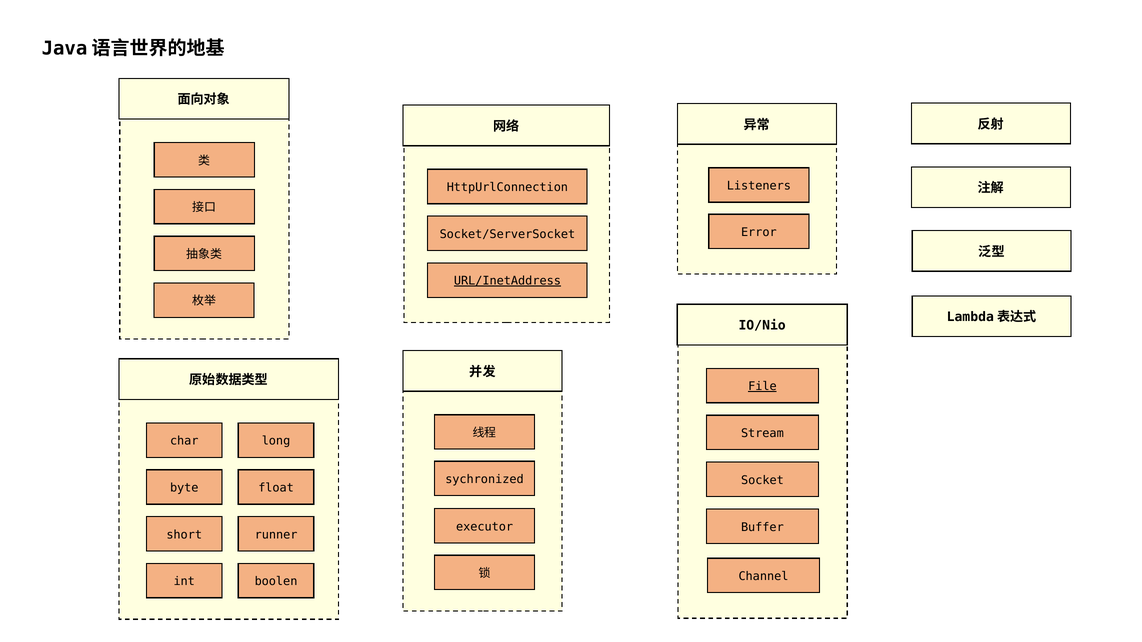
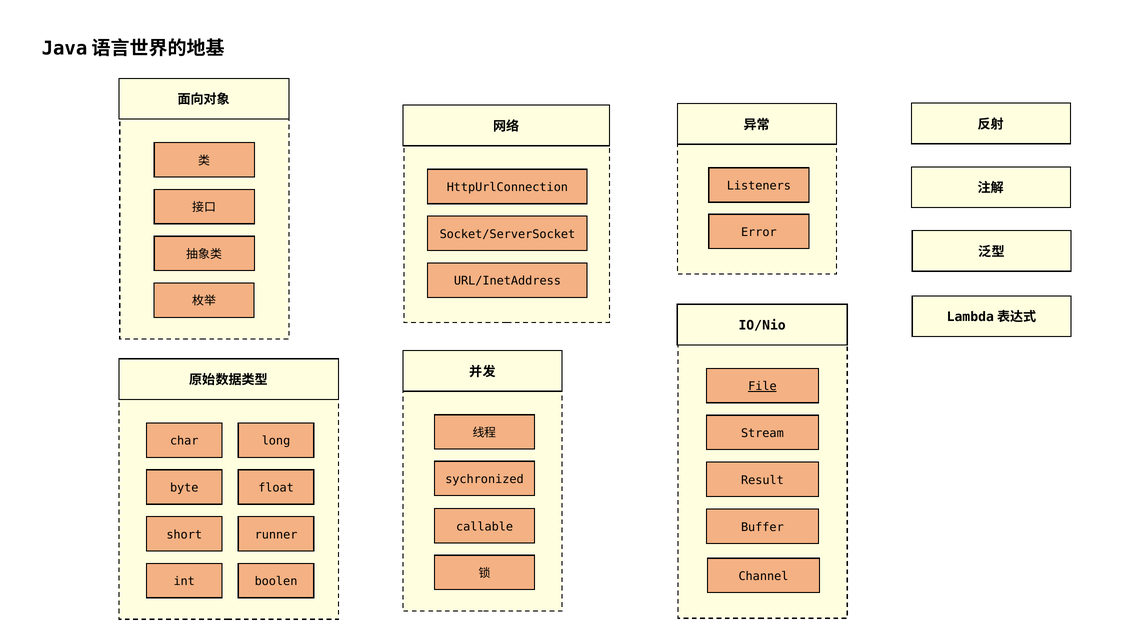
URL/InetAddress underline: present -> none
Socket: Socket -> Result
executor: executor -> callable
